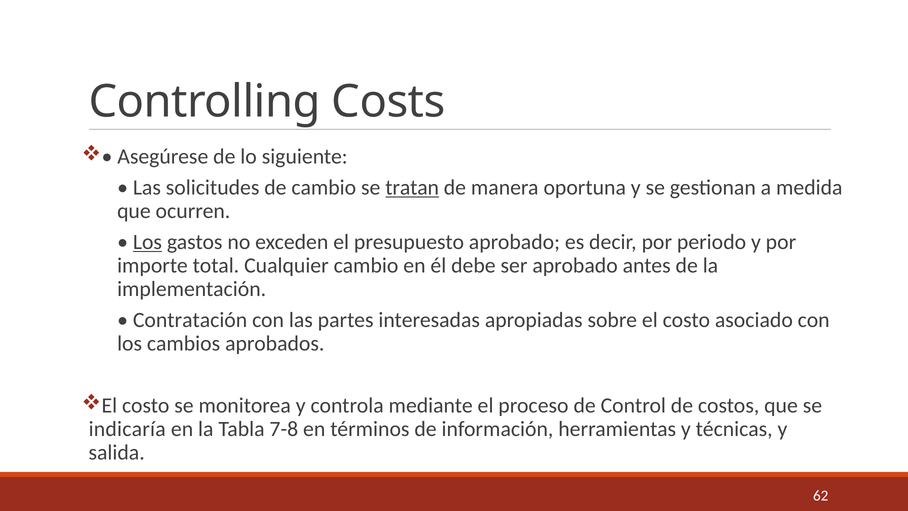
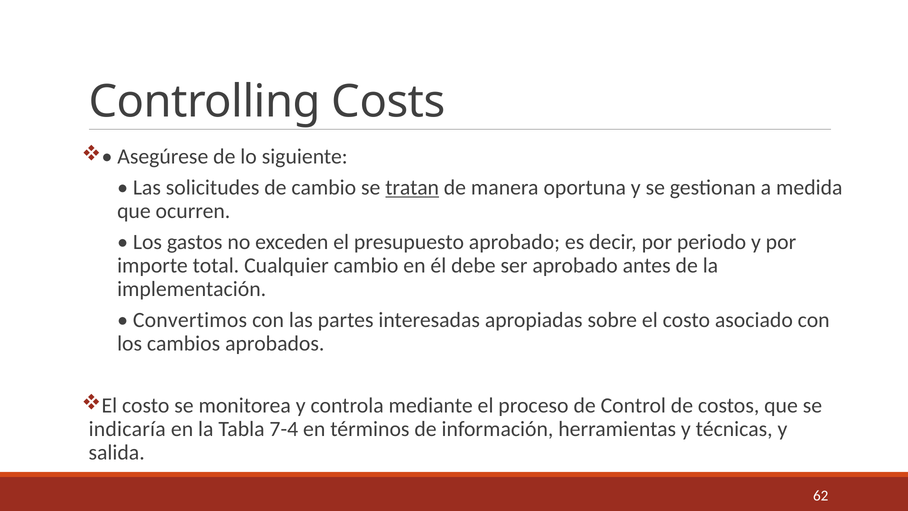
Los at (147, 242) underline: present -> none
Contratación: Contratación -> Convertimos
7-8: 7-8 -> 7-4
